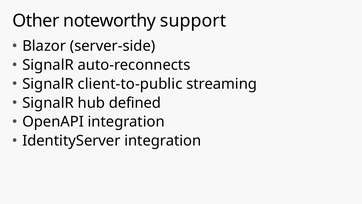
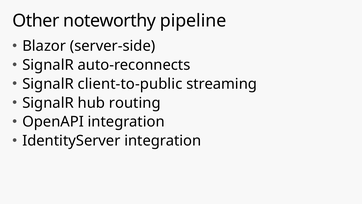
support: support -> pipeline
defined: defined -> routing
